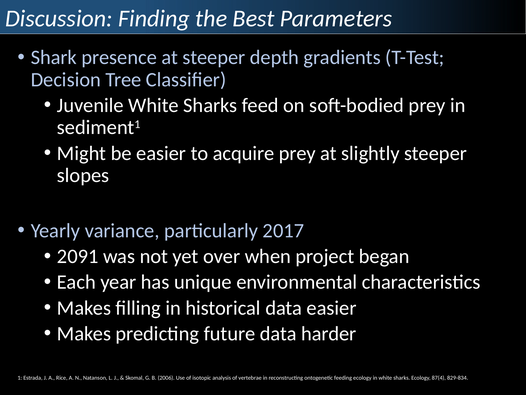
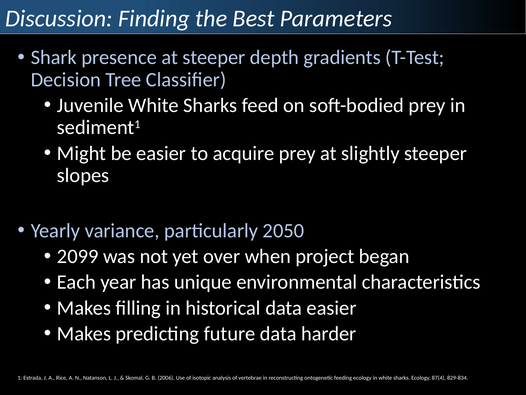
2017: 2017 -> 2050
2091: 2091 -> 2099
